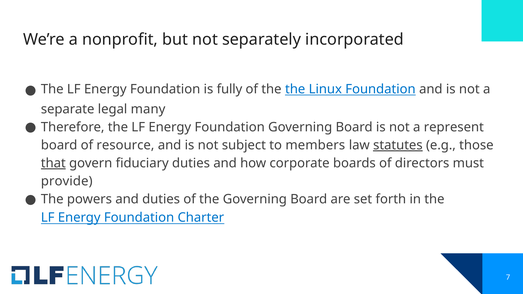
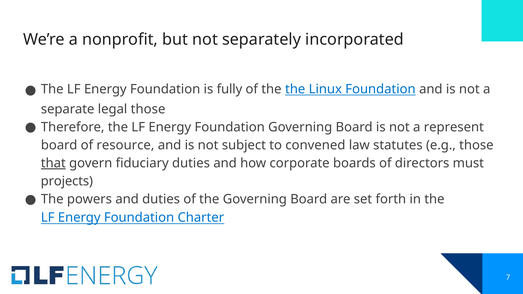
legal many: many -> those
members: members -> convened
statutes underline: present -> none
provide: provide -> projects
